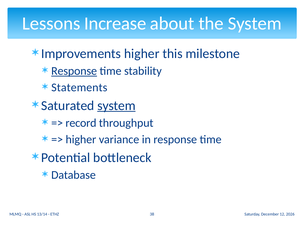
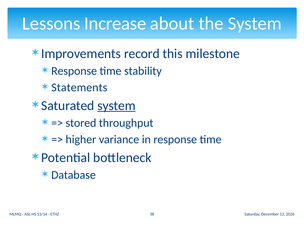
Improvements higher: higher -> record
Response at (74, 71) underline: present -> none
record: record -> stored
